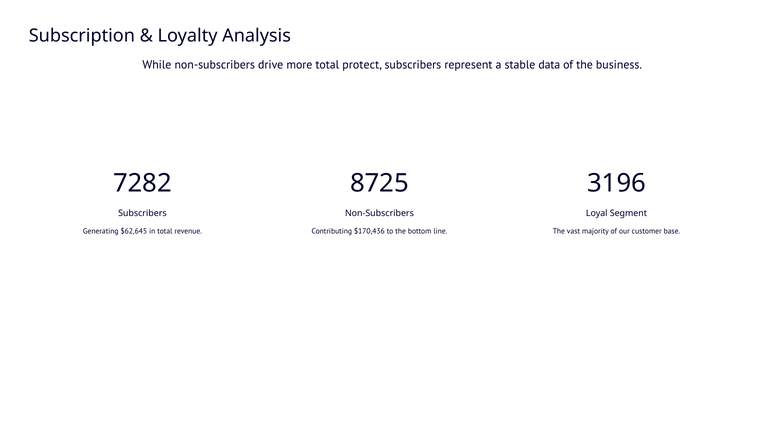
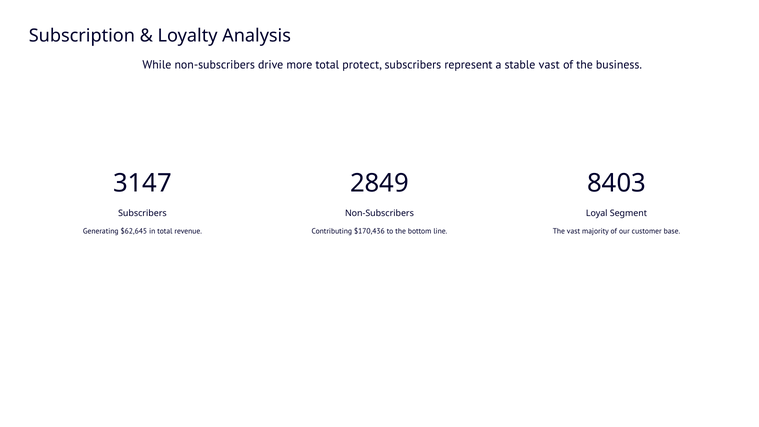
stable data: data -> vast
7282: 7282 -> 3147
8725: 8725 -> 2849
3196: 3196 -> 8403
